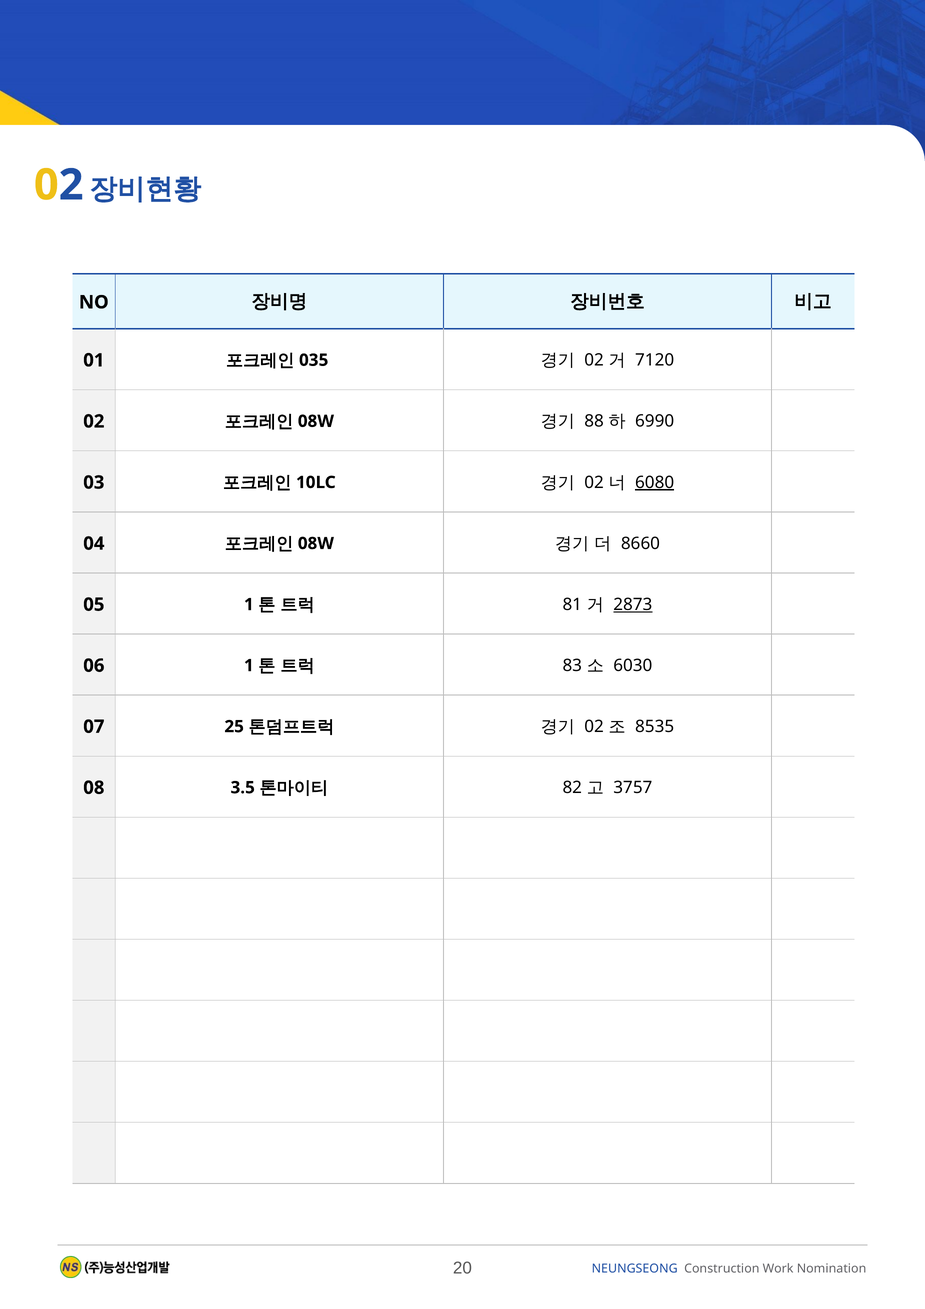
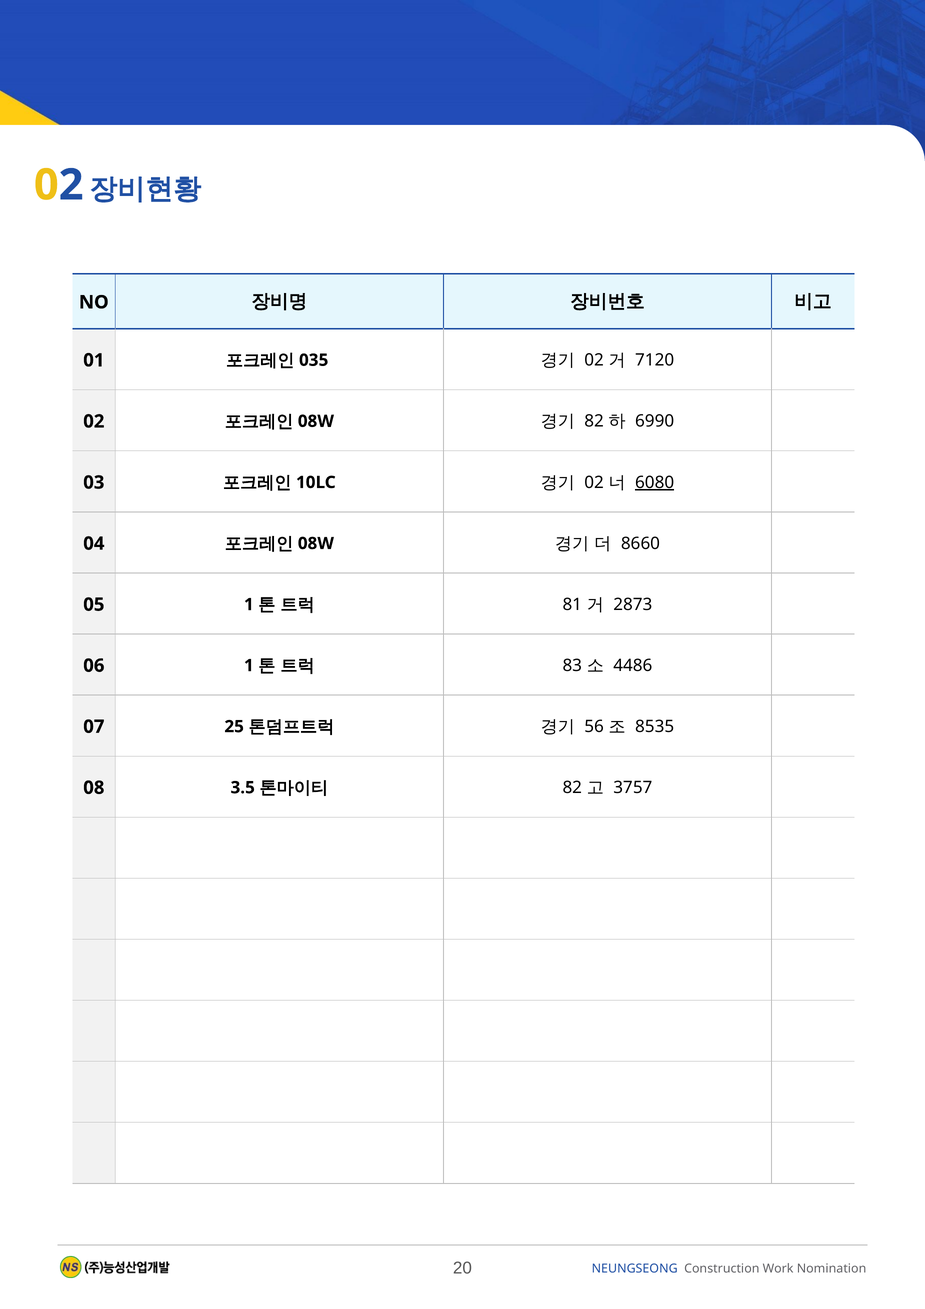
88 at (594, 421): 88 -> 82
2873 underline: present -> none
6030: 6030 -> 4486
02 at (594, 726): 02 -> 56
